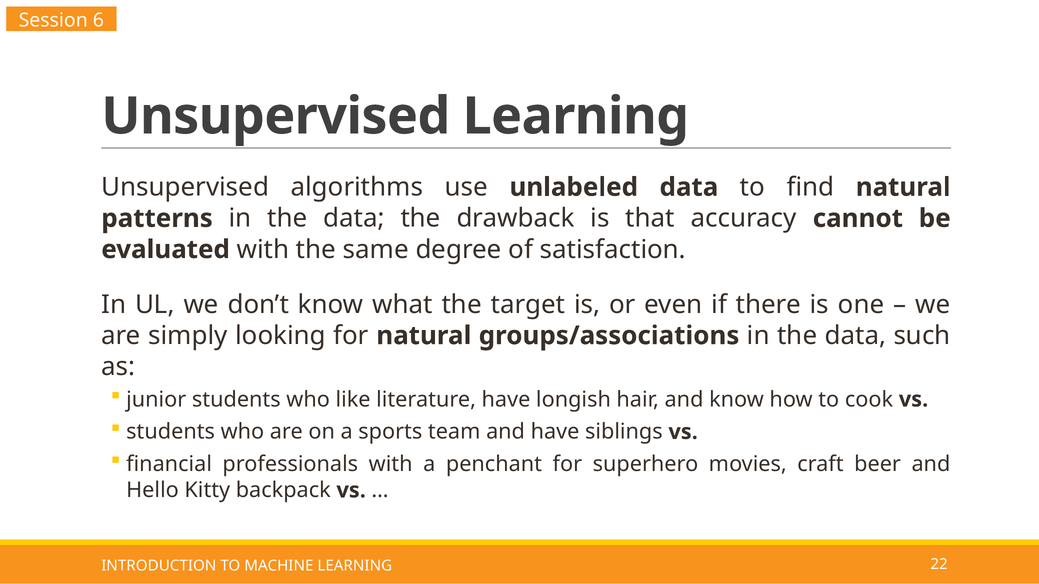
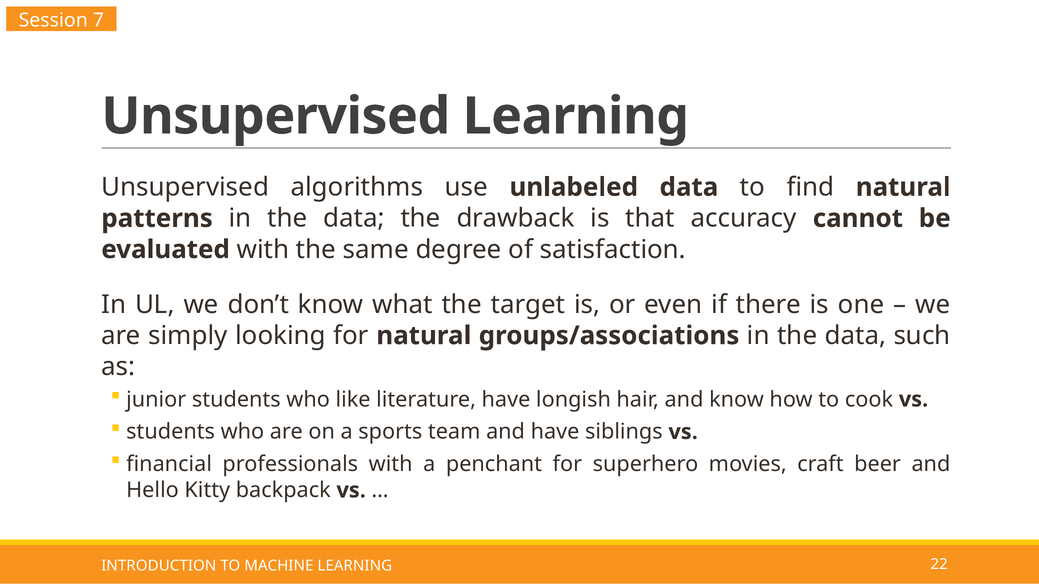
6: 6 -> 7
